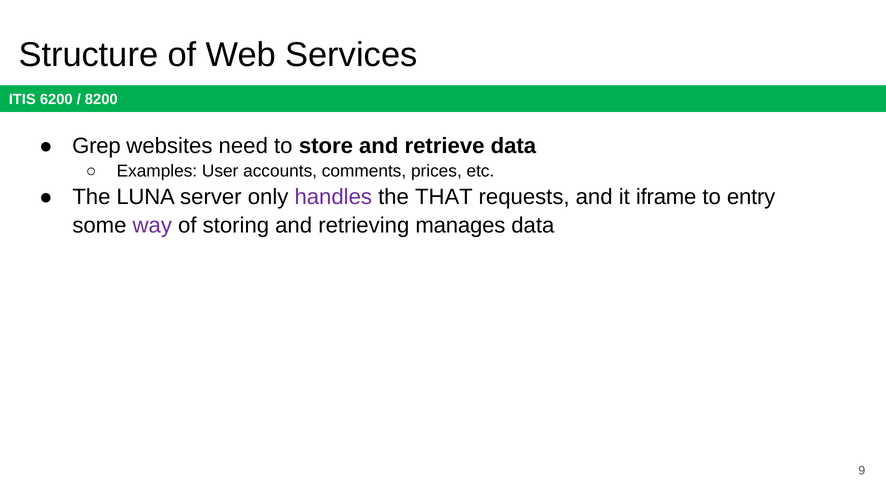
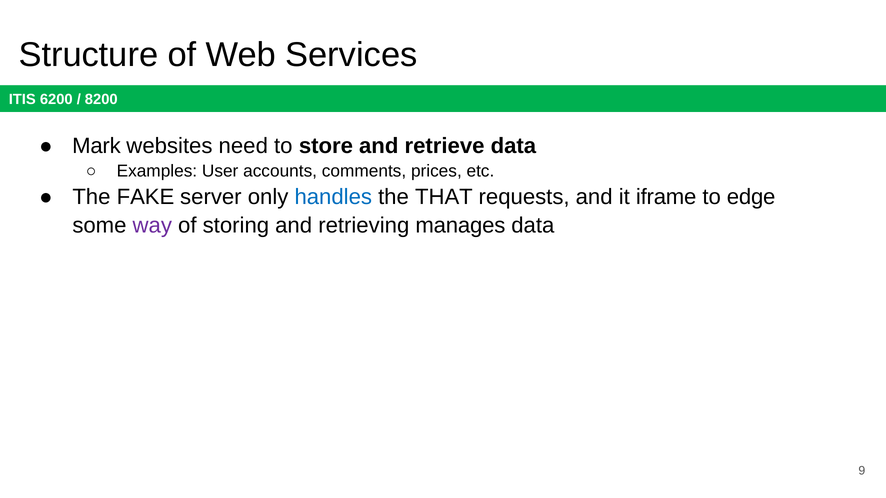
Grep: Grep -> Mark
LUNA: LUNA -> FAKE
handles colour: purple -> blue
entry: entry -> edge
